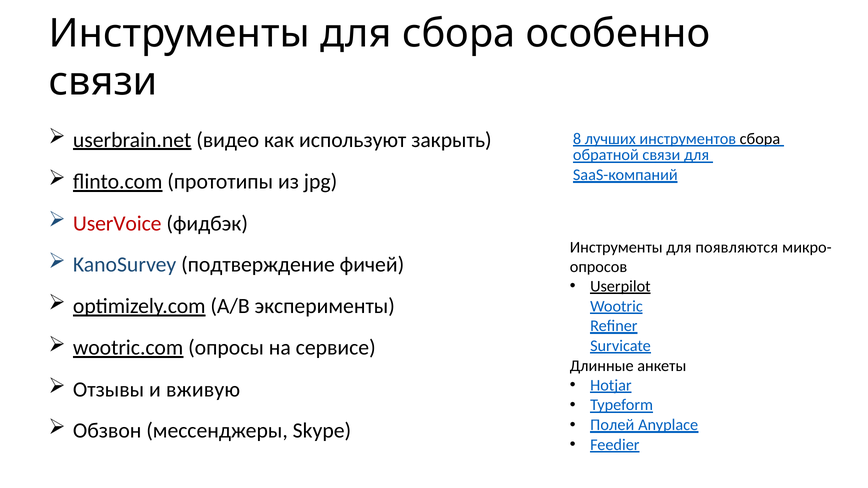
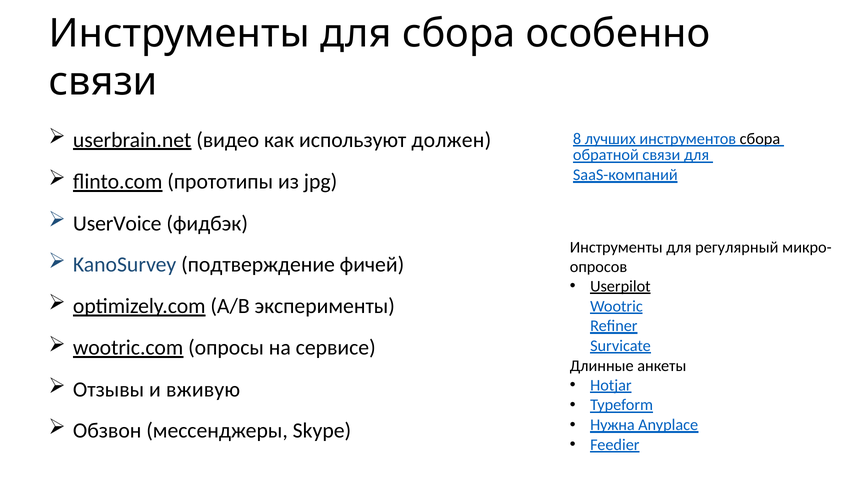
закрыть: закрыть -> должен
UserVoice colour: red -> black
появляются: появляются -> регулярный
Полей: Полей -> Нужна
